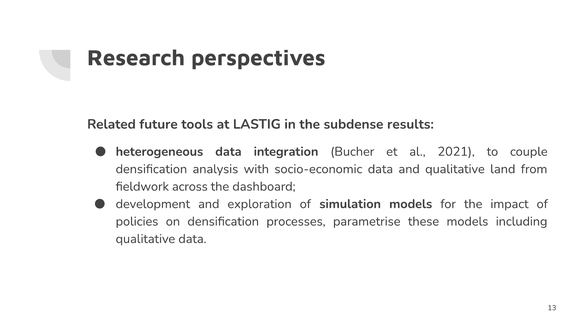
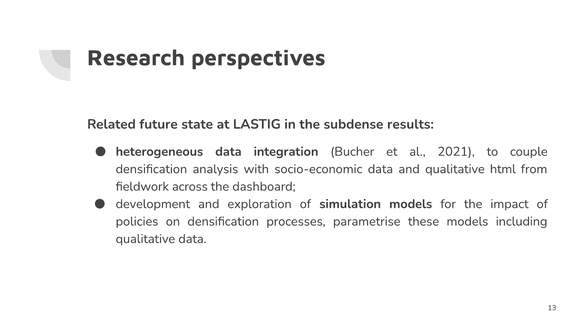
tools: tools -> state
land: land -> html
